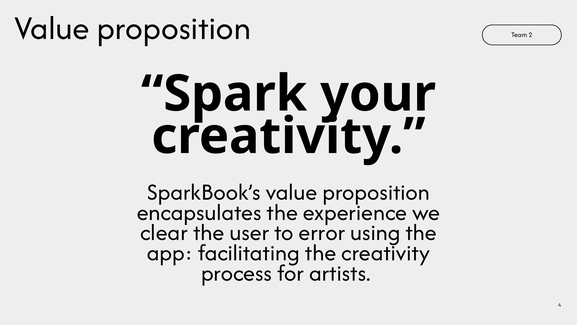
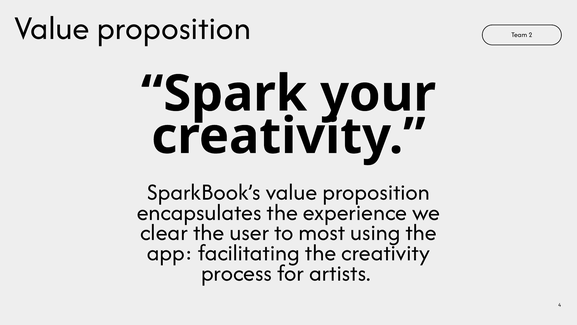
error: error -> most
